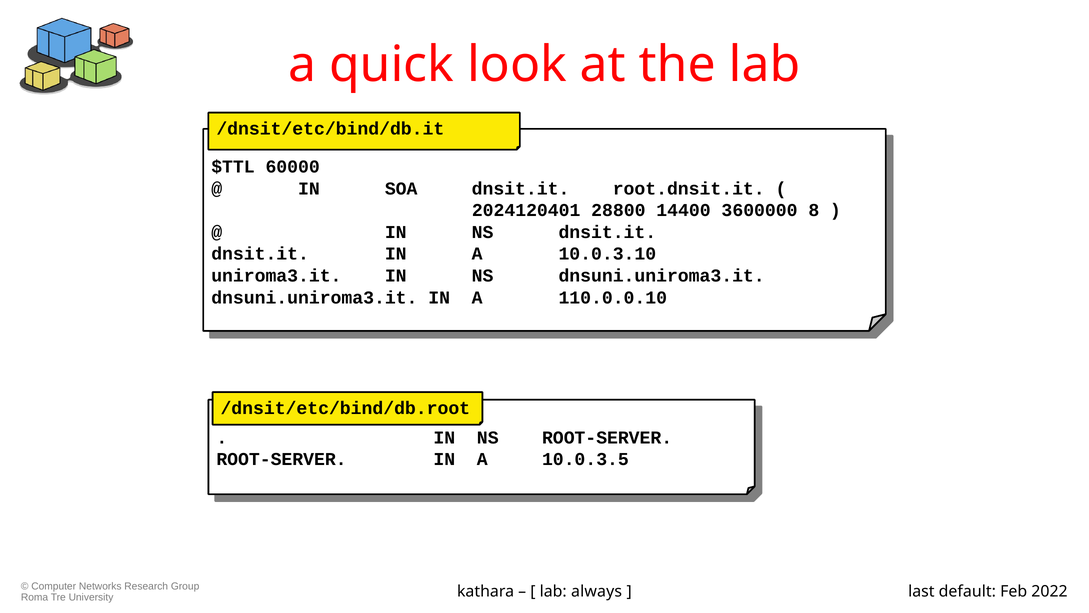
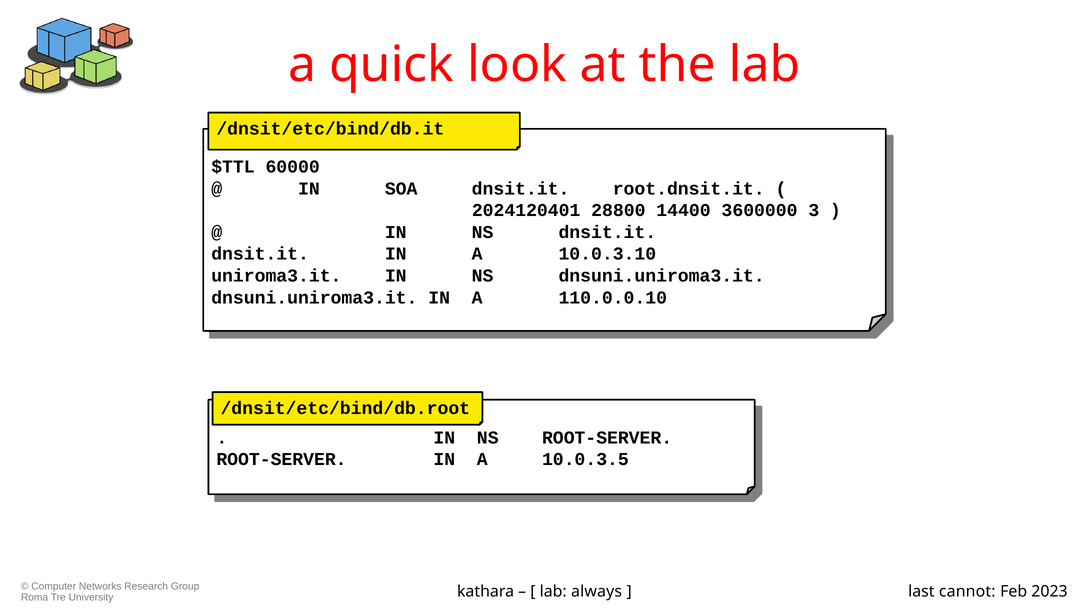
8: 8 -> 3
default: default -> cannot
2022: 2022 -> 2023
